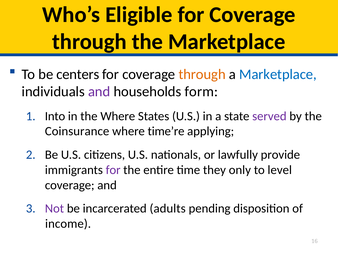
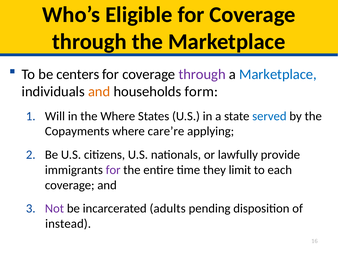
through at (202, 74) colour: orange -> purple
and at (99, 92) colour: purple -> orange
Into: Into -> Will
served colour: purple -> blue
Coinsurance: Coinsurance -> Copayments
time’re: time’re -> care’re
only: only -> limit
level: level -> each
income: income -> instead
